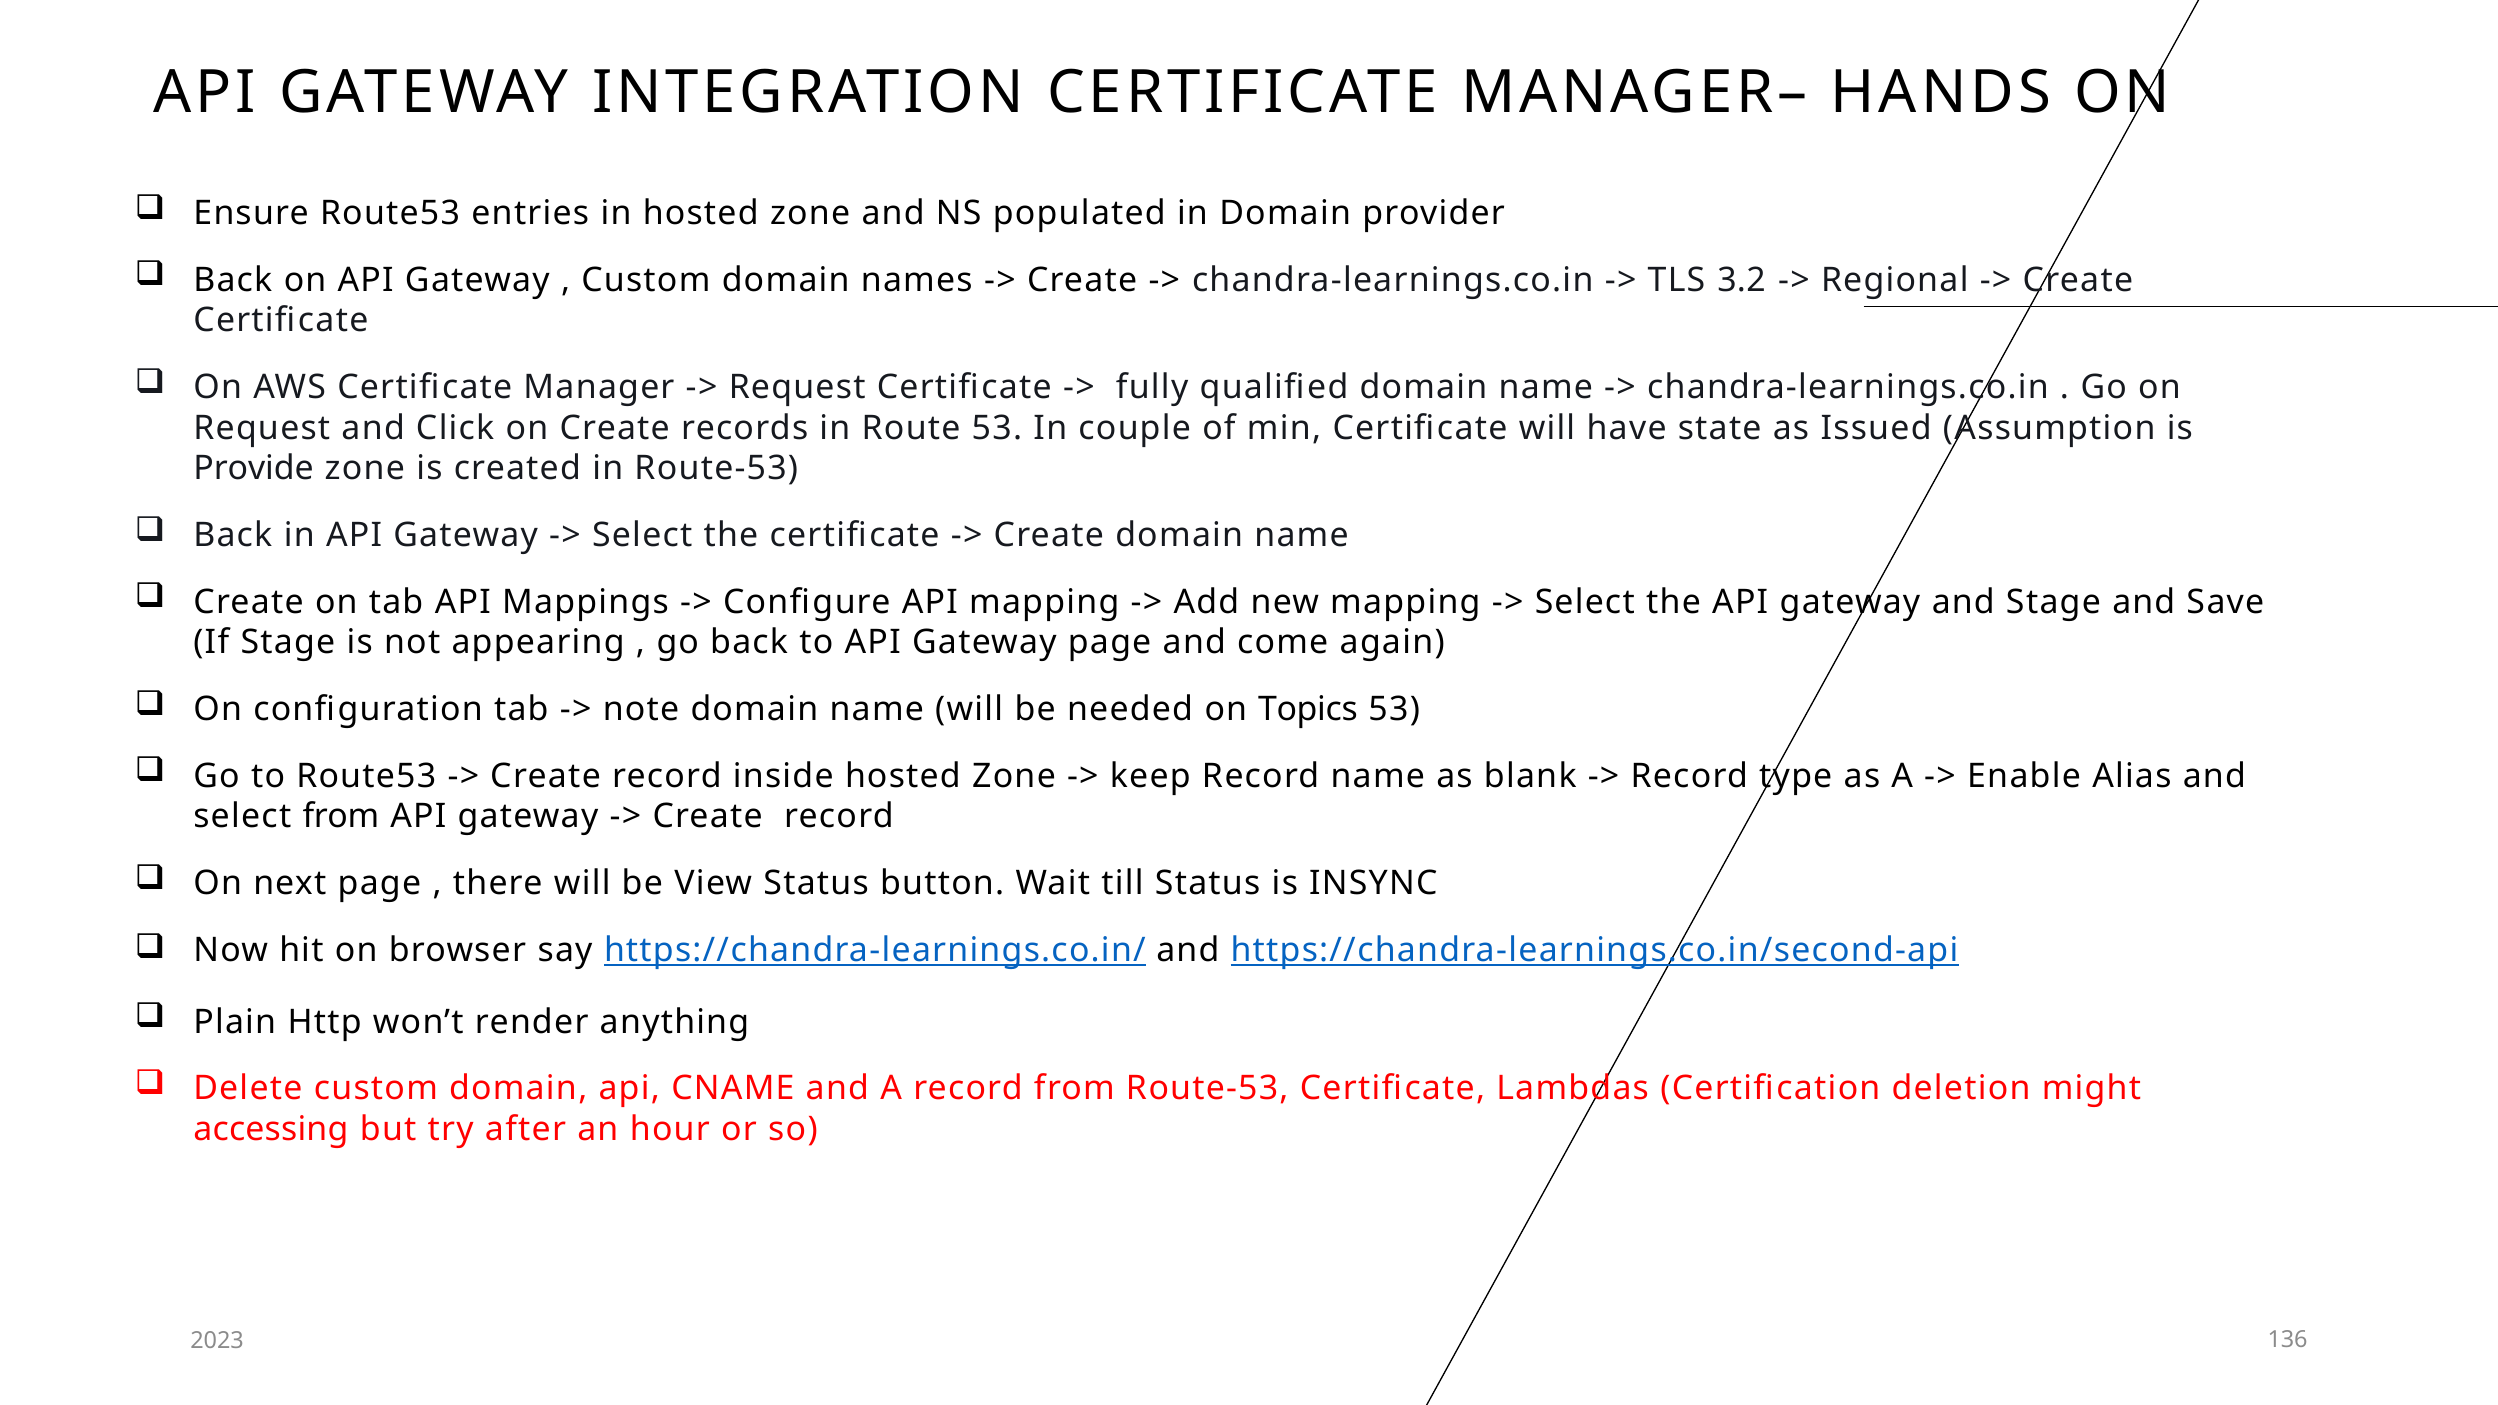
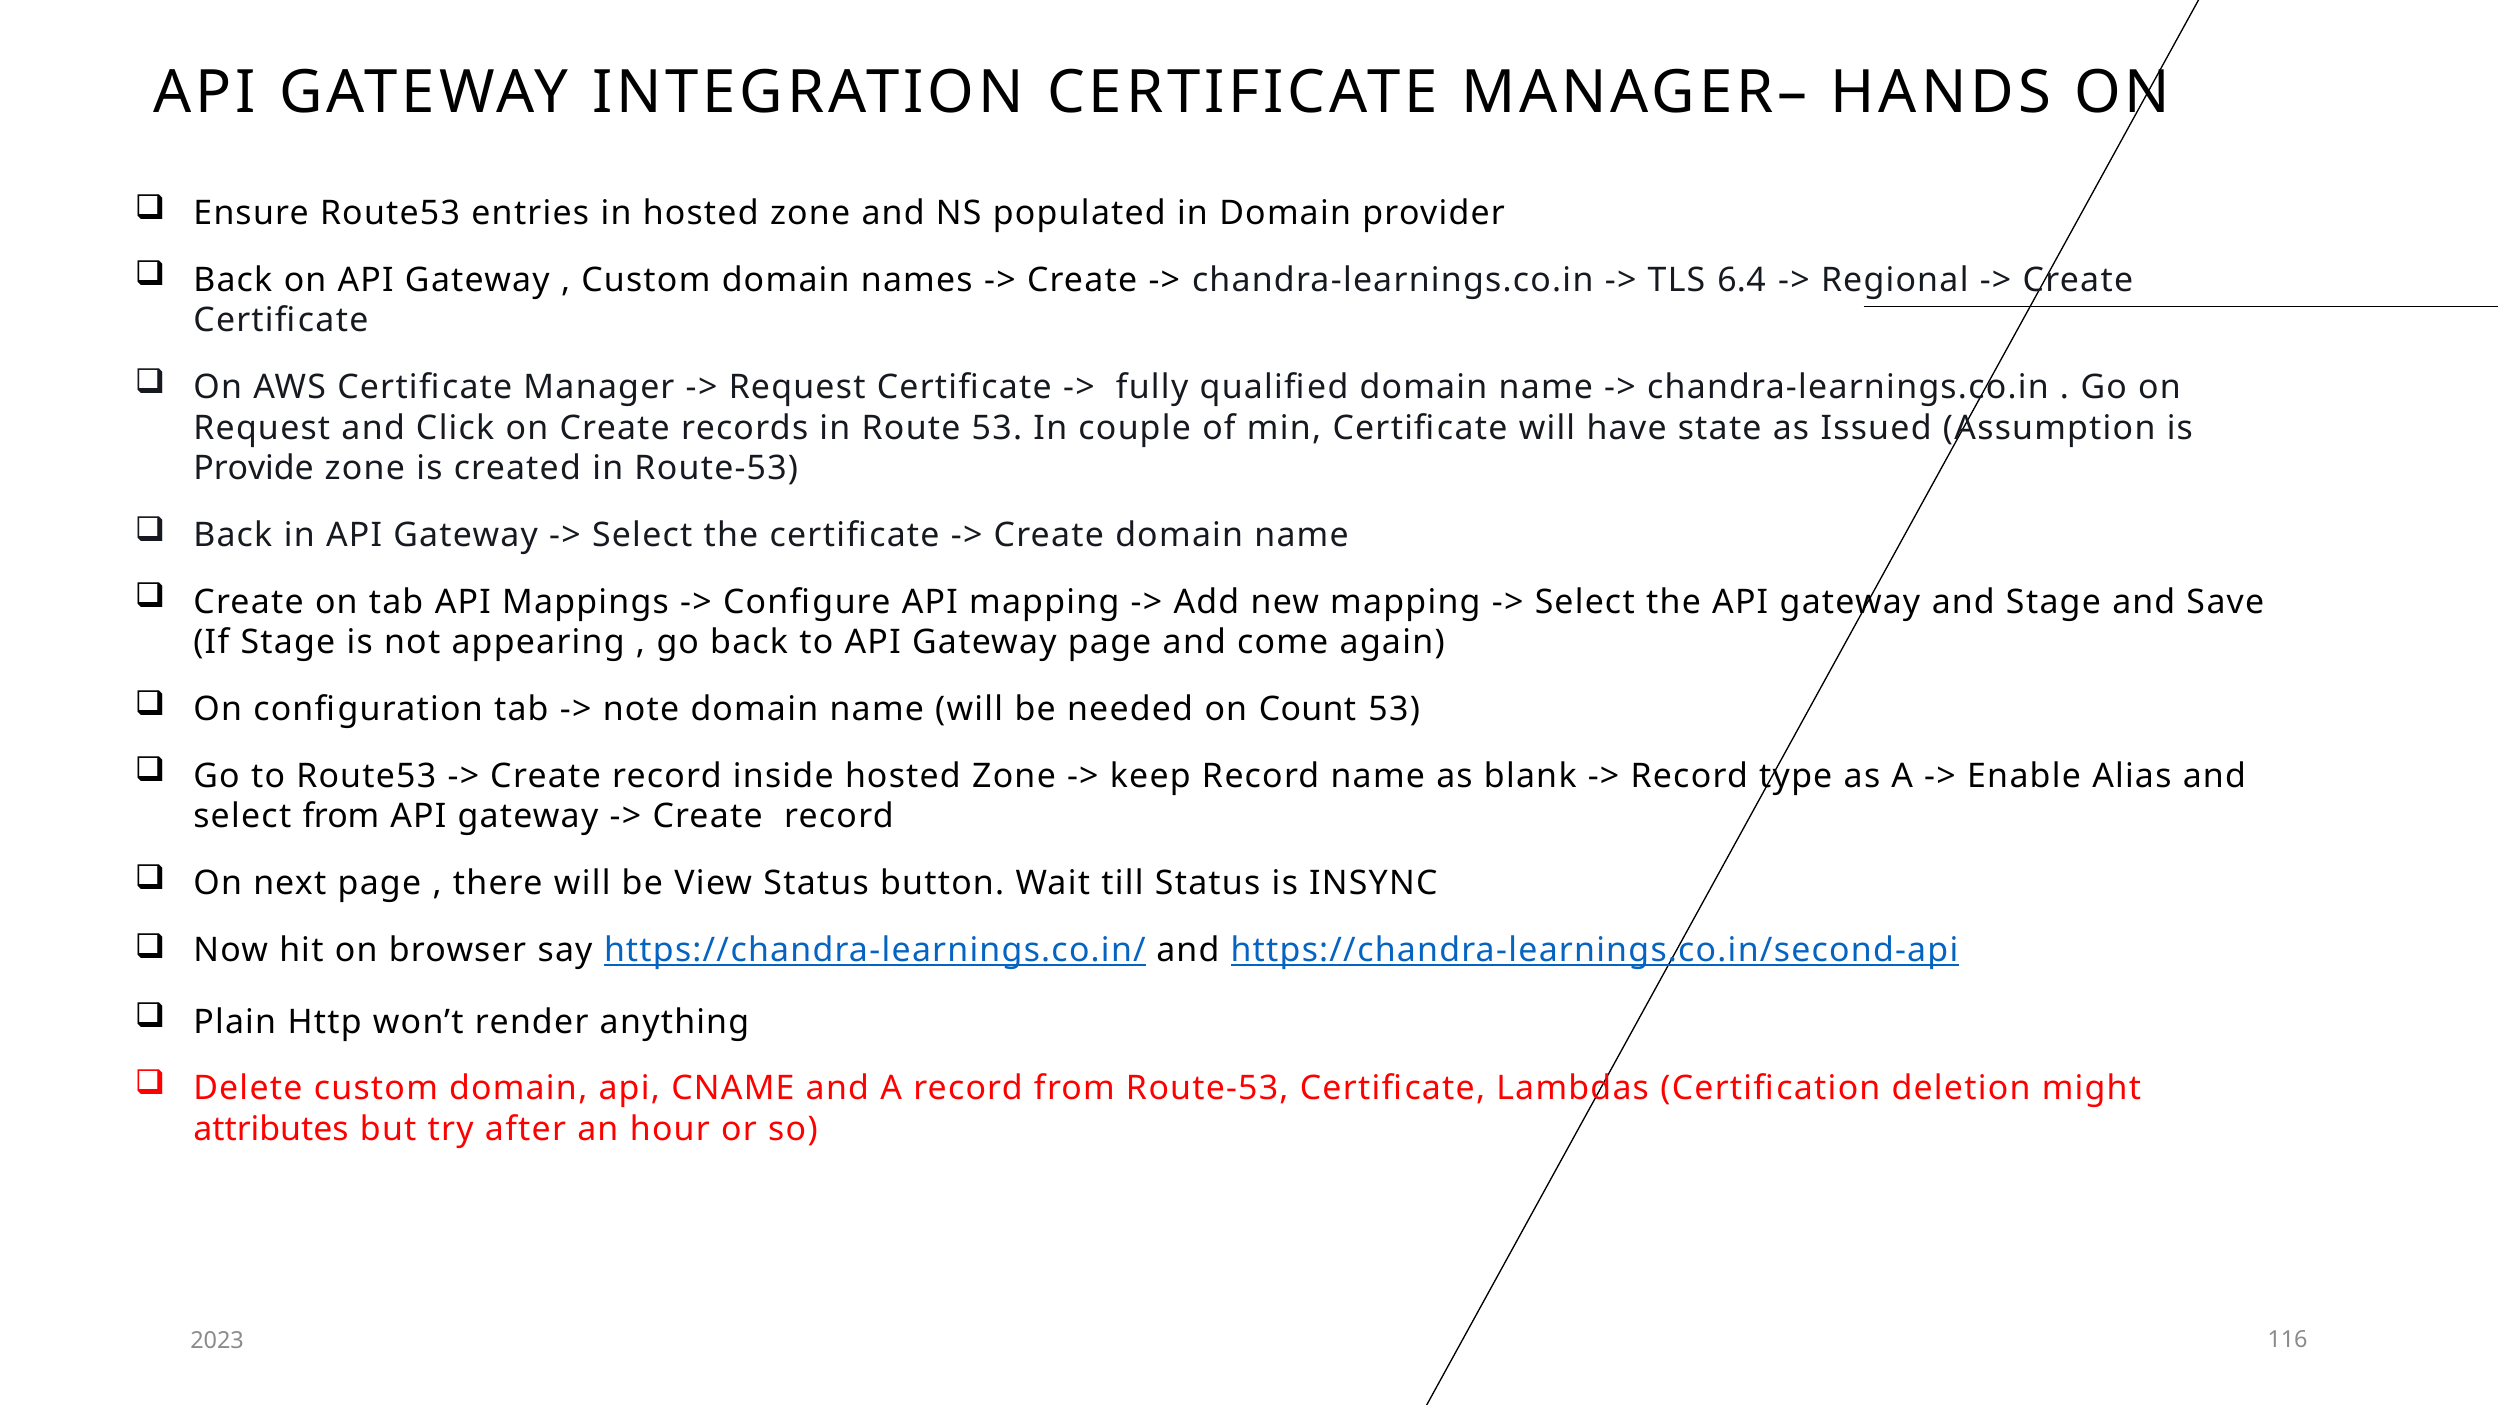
3.2: 3.2 -> 6.4
Topics: Topics -> Count
accessing: accessing -> attributes
136: 136 -> 116
